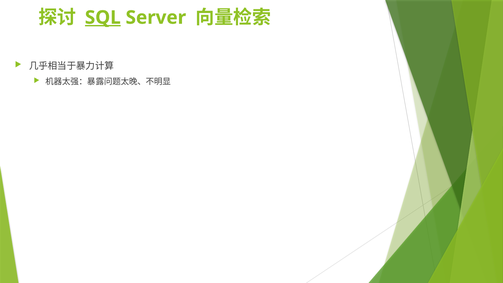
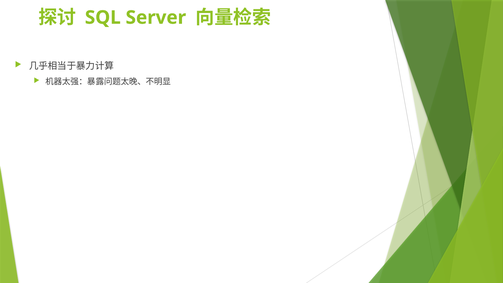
SQL underline: present -> none
